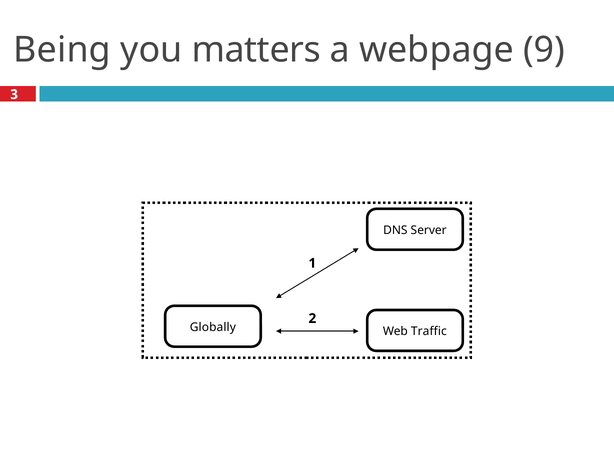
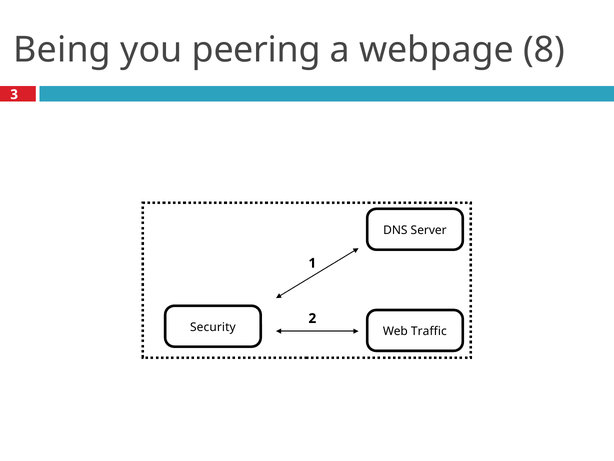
matters: matters -> peering
9: 9 -> 8
Globally: Globally -> Security
